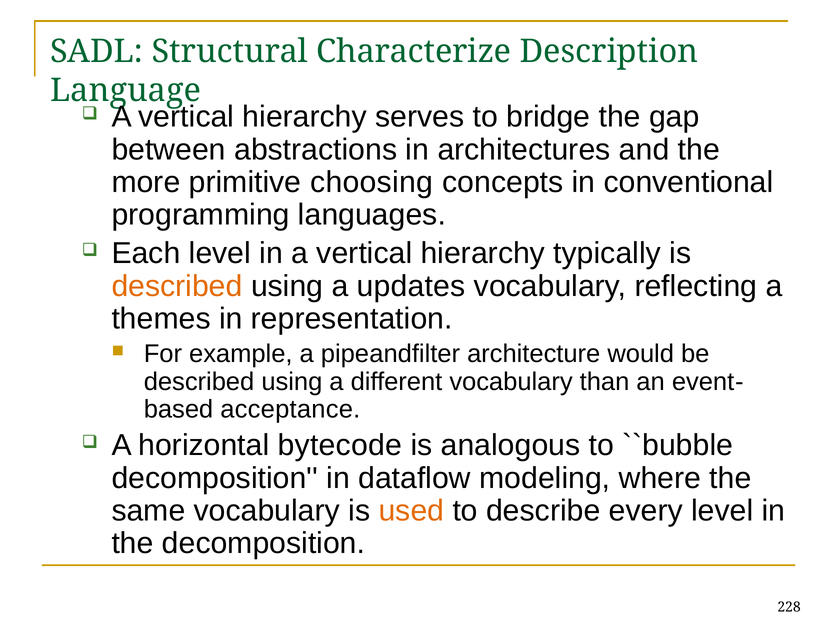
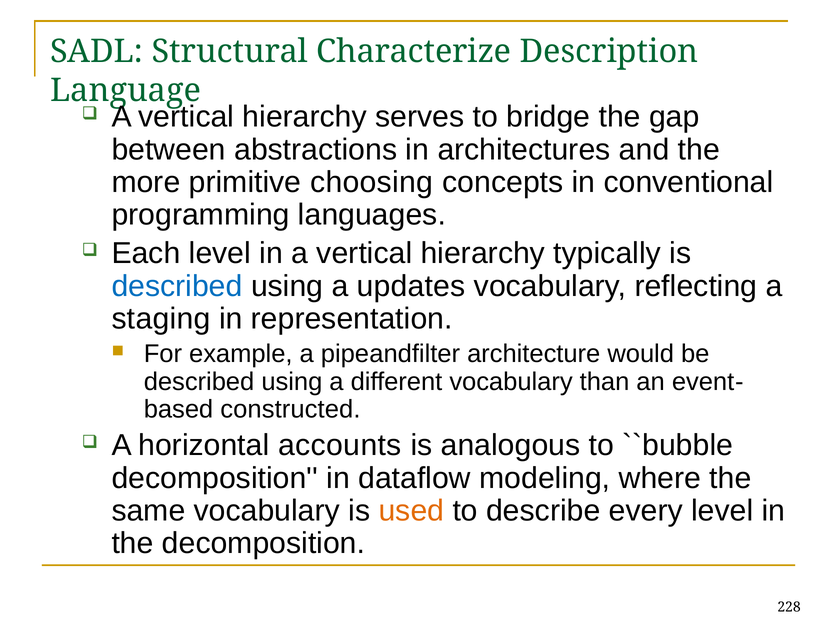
described at (177, 286) colour: orange -> blue
themes: themes -> staging
acceptance: acceptance -> constructed
bytecode: bytecode -> accounts
